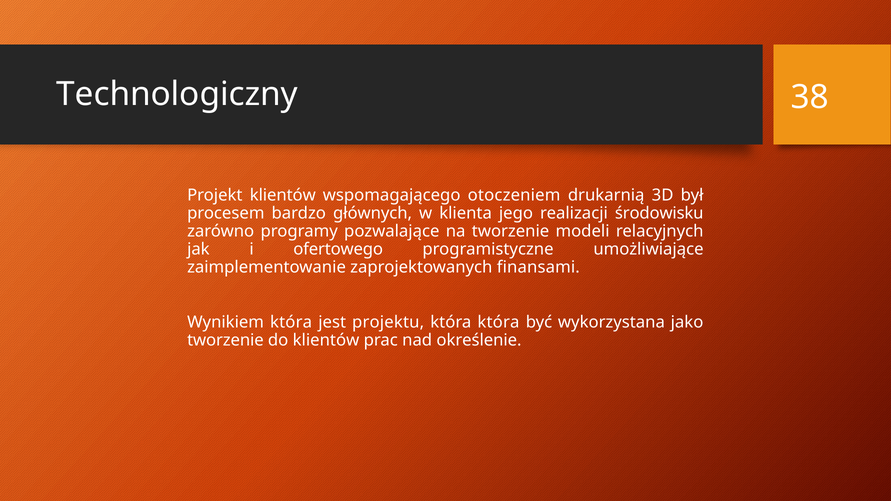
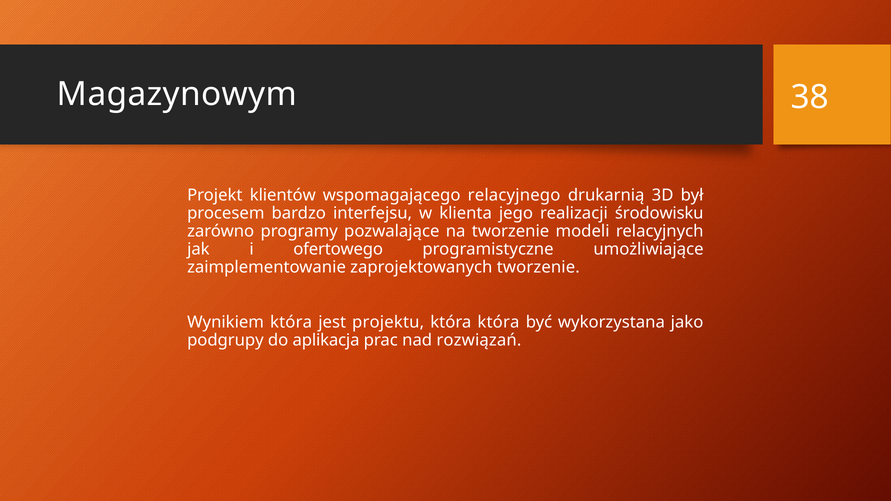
Technologiczny: Technologiczny -> Magazynowym
otoczeniem: otoczeniem -> relacyjnego
głównych: głównych -> interfejsu
zaprojektowanych finansami: finansami -> tworzenie
tworzenie at (225, 340): tworzenie -> podgrupy
do klientów: klientów -> aplikacja
określenie: określenie -> rozwiązań
